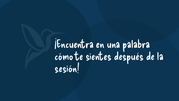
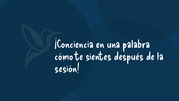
¡Encuentra: ¡Encuentra -> ¡Conciencia
